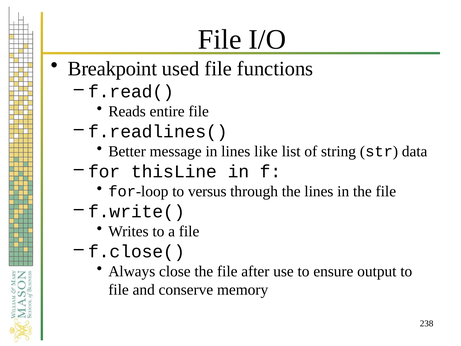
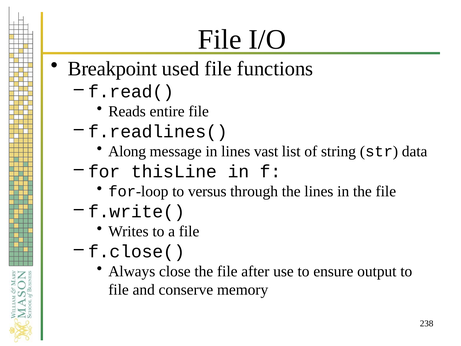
Better: Better -> Along
like: like -> vast
